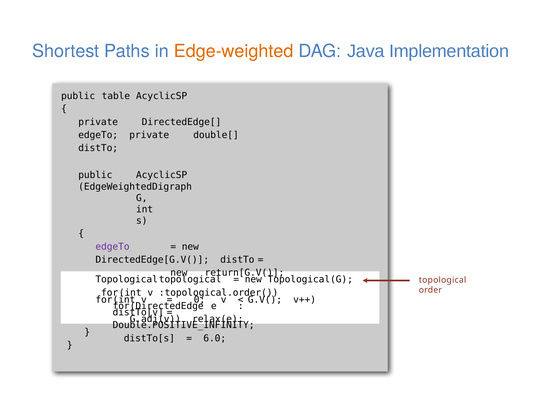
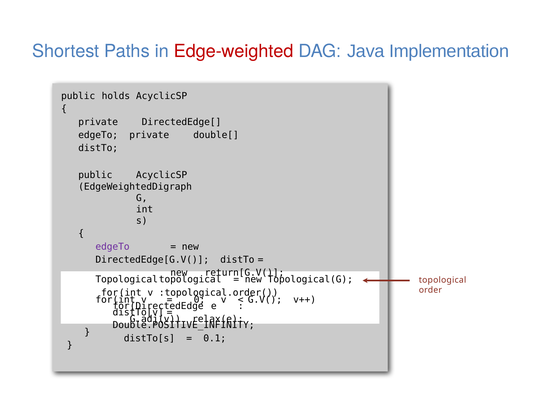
Edge-weighted colour: orange -> red
table: table -> holds
6.0: 6.0 -> 0.1
